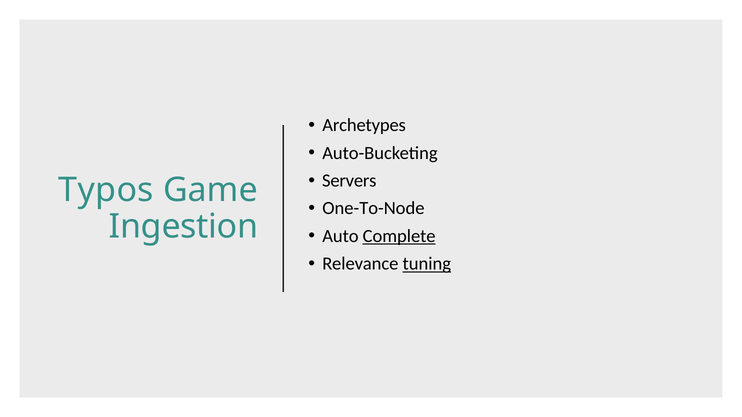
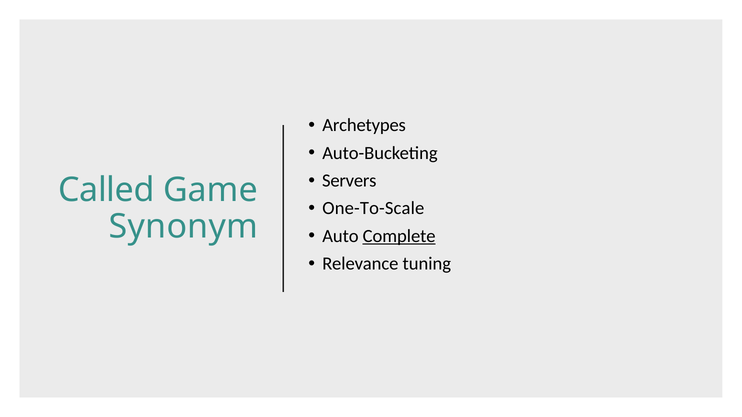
Typos: Typos -> Called
One-To-Node: One-To-Node -> One-To-Scale
Ingestion: Ingestion -> Synonym
tuning underline: present -> none
